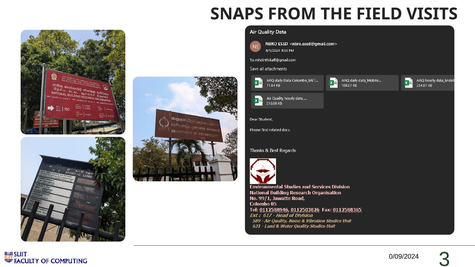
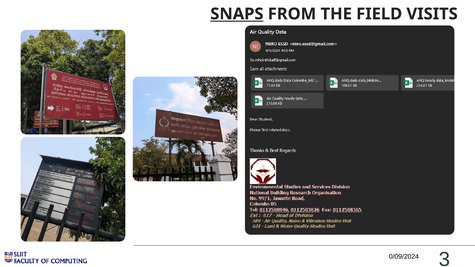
SNAPS underline: none -> present
